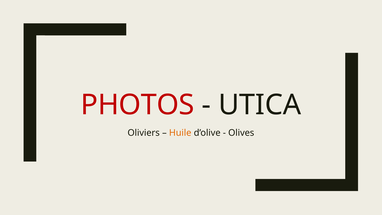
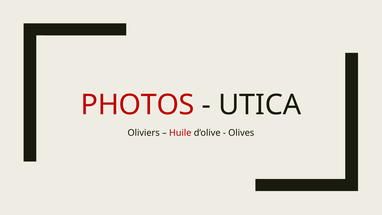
Huile colour: orange -> red
